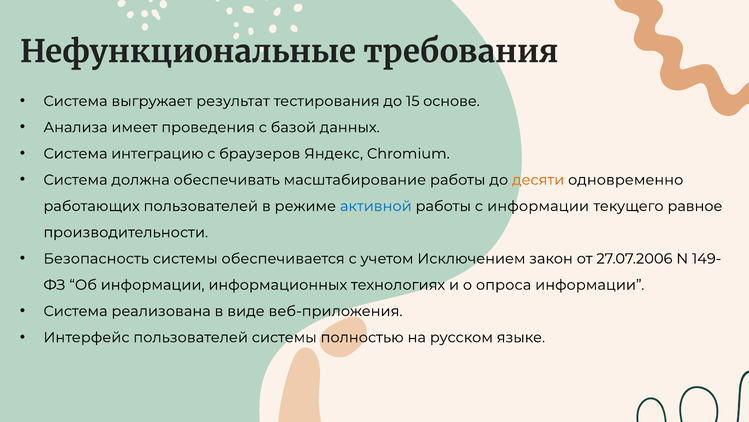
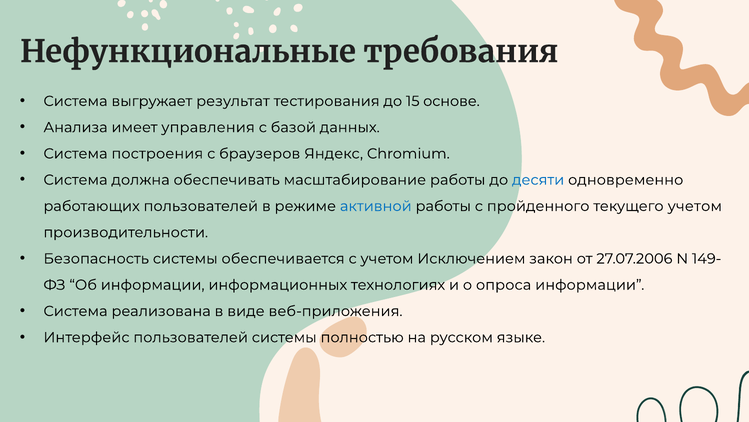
проведения: проведения -> управления
интеграцию: интеграцию -> построения
десяти colour: orange -> blue
с информации: информации -> пройденного
текущего равное: равное -> учетом
